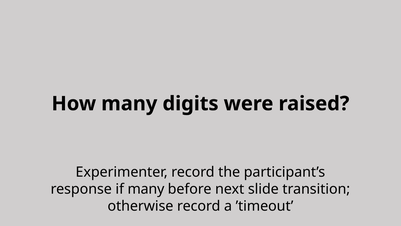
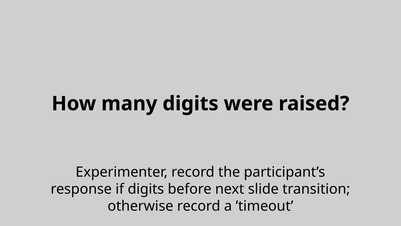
if many: many -> digits
